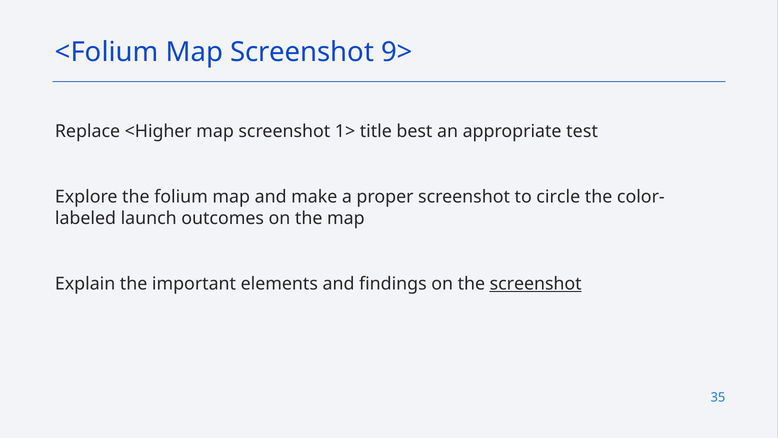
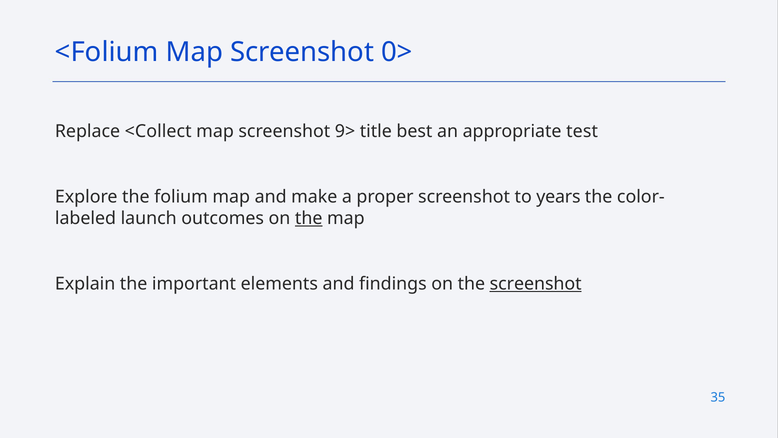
9>: 9> -> 0>
<Higher: <Higher -> <Collect
1>: 1> -> 9>
circle: circle -> years
the at (309, 218) underline: none -> present
